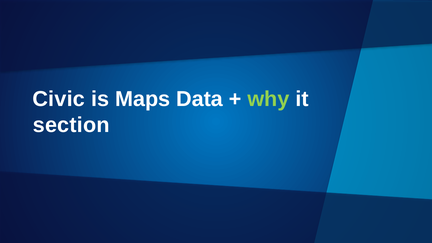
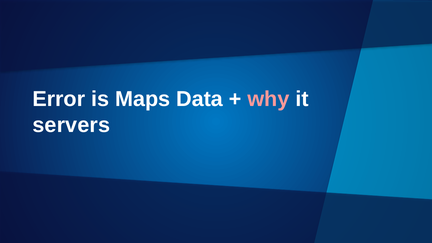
Civic: Civic -> Error
why colour: light green -> pink
section: section -> servers
